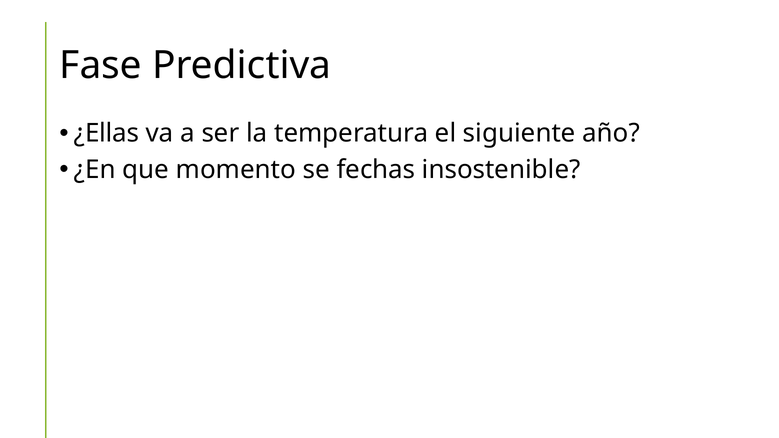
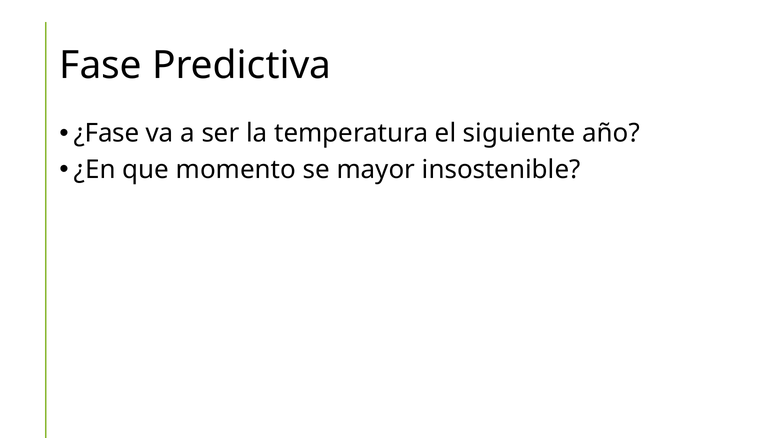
¿Ellas: ¿Ellas -> ¿Fase
fechas: fechas -> mayor
